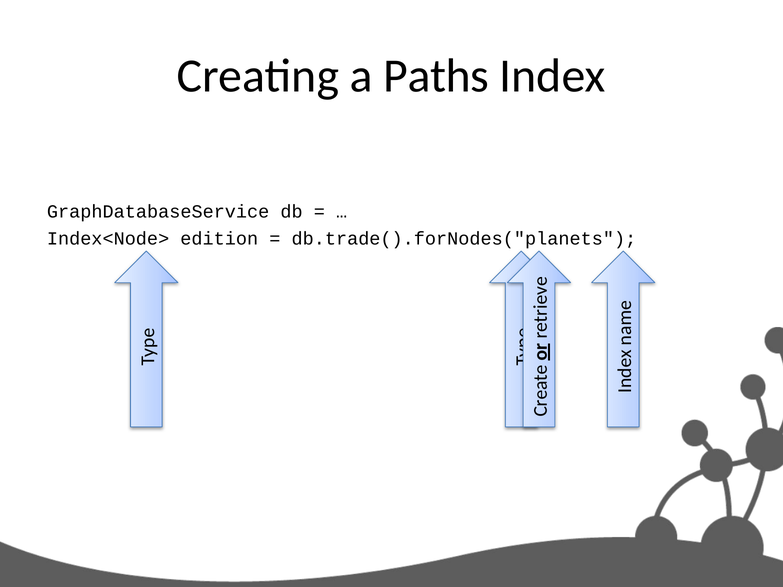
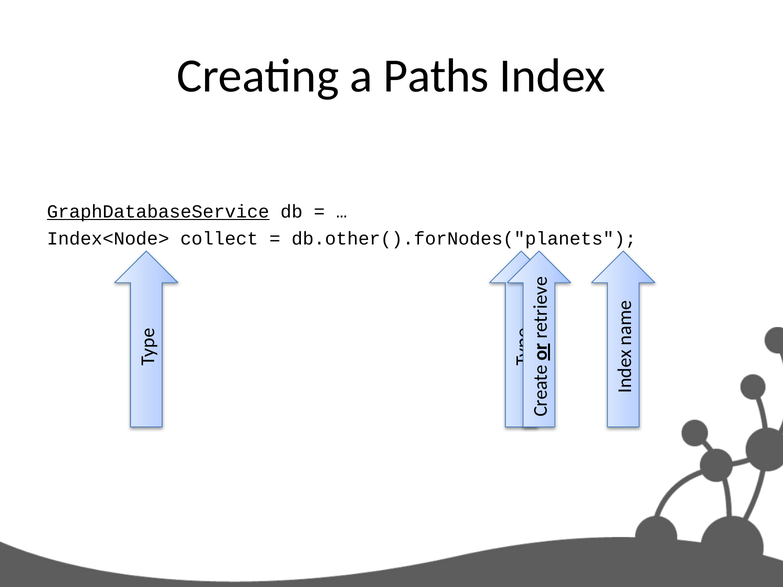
GraphDatabaseService underline: none -> present
edition: edition -> collect
db.trade().forNodes("planets: db.trade().forNodes("planets -> db.other().forNodes("planets
